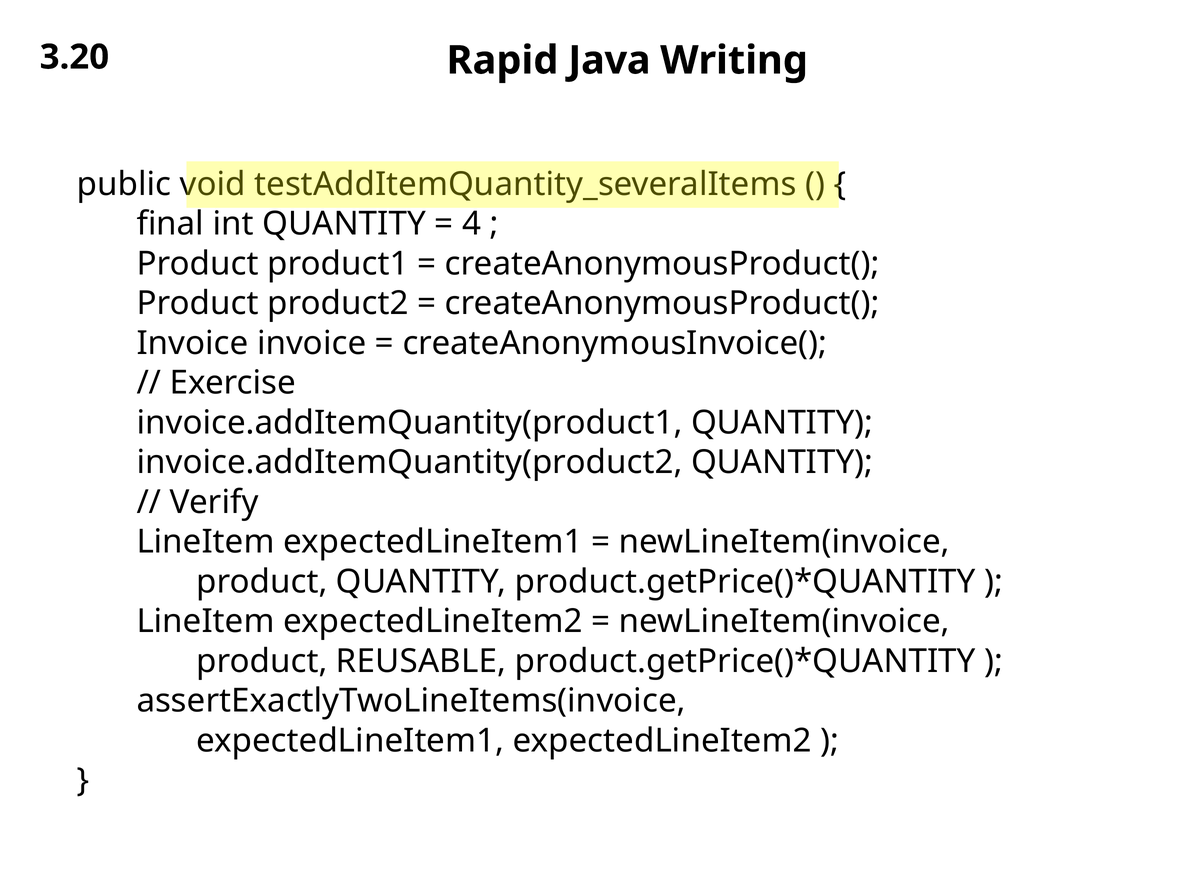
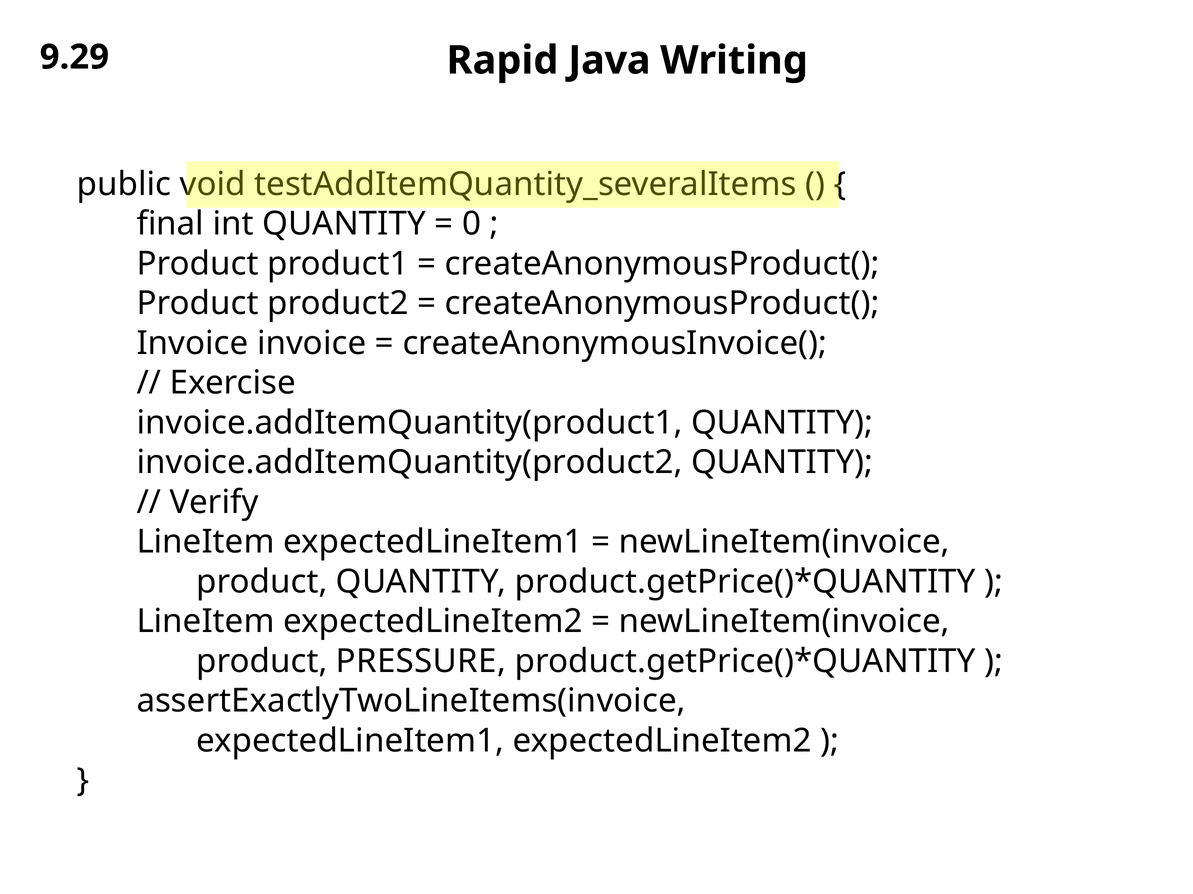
3.20: 3.20 -> 9.29
4: 4 -> 0
REUSABLE: REUSABLE -> PRESSURE
